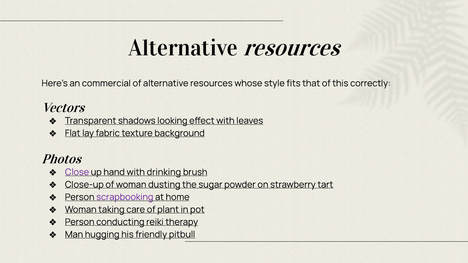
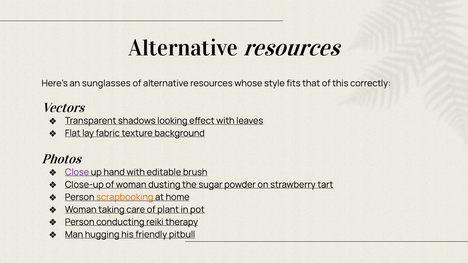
commercial: commercial -> sunglasses
drinking: drinking -> editable
scrapbooking colour: purple -> orange
